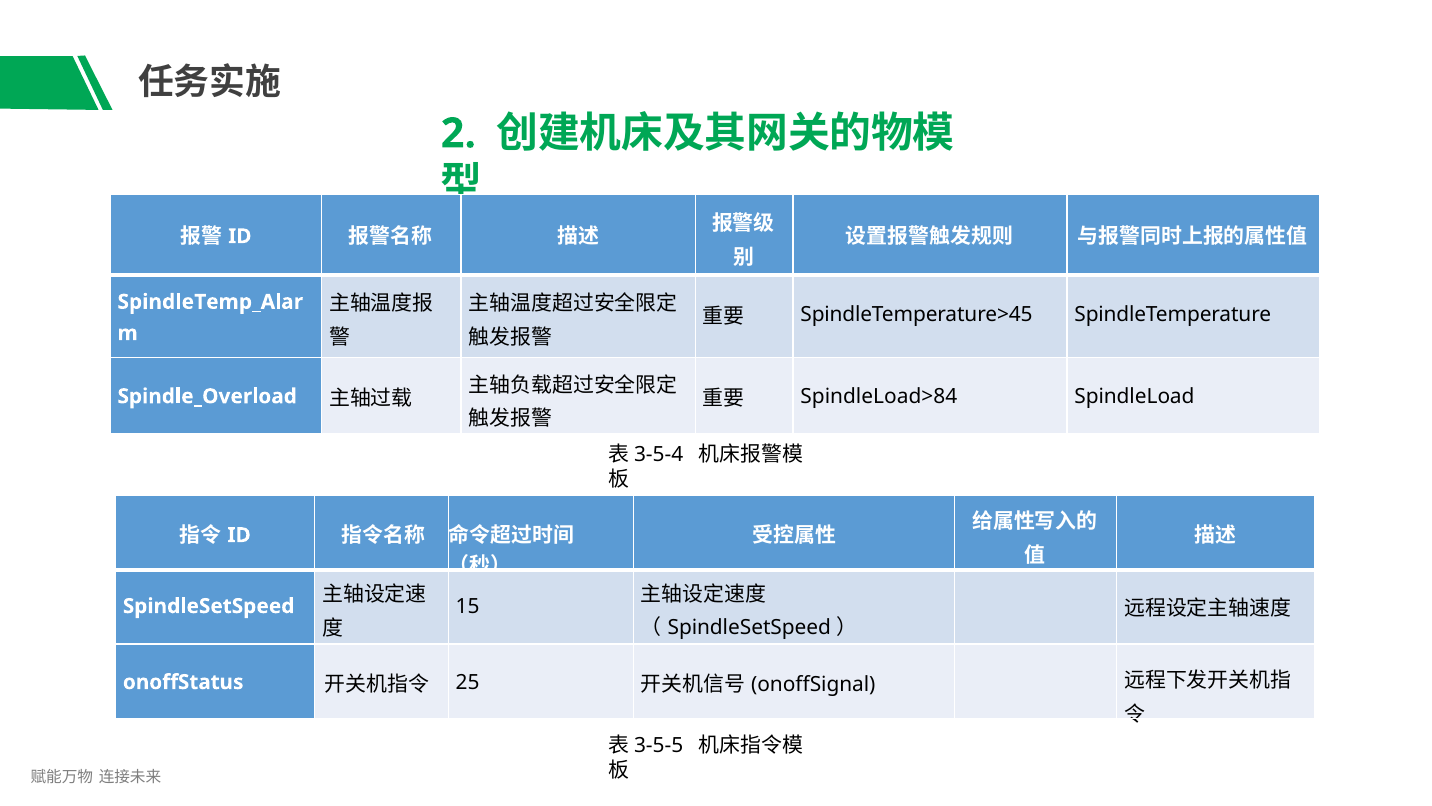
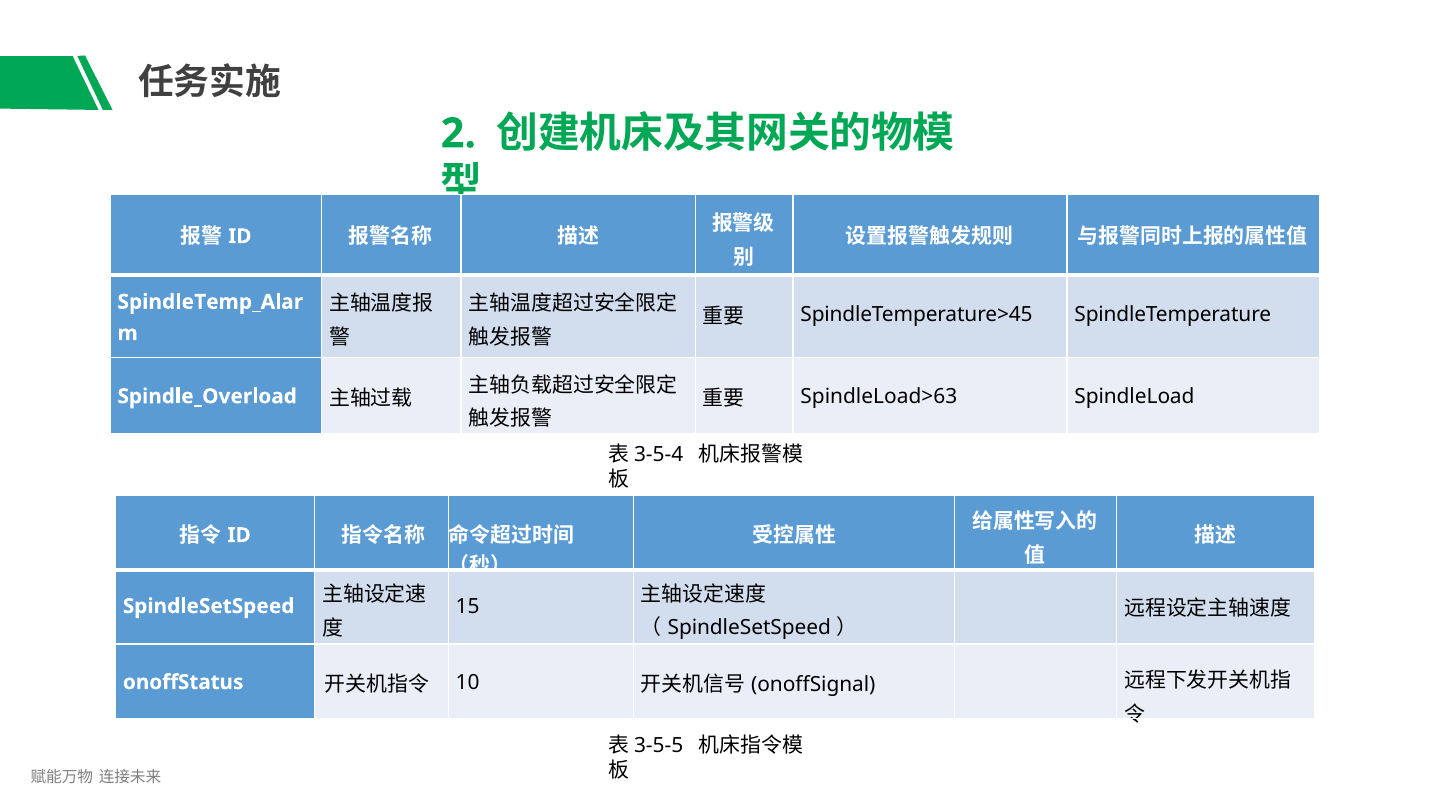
SpindleLoad>84: SpindleLoad>84 -> SpindleLoad>63
25: 25 -> 10
